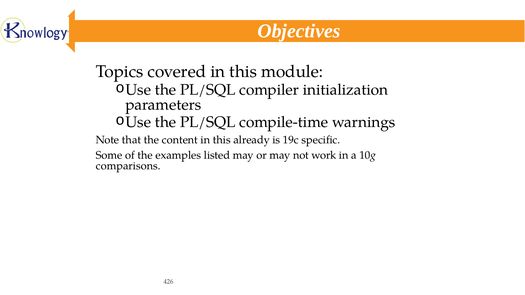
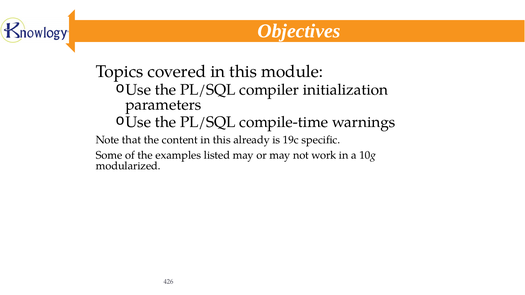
comparisons: comparisons -> modularized
